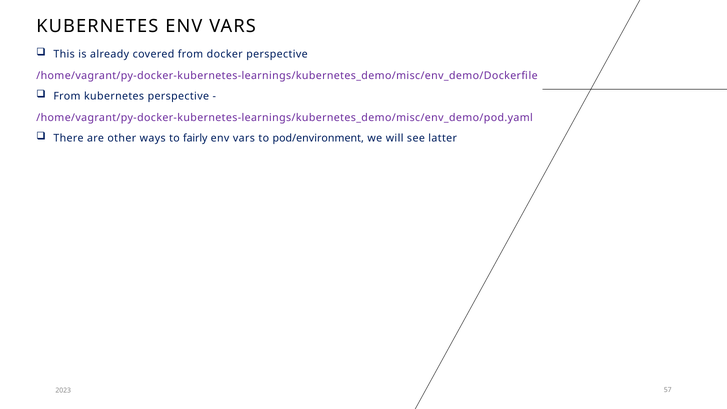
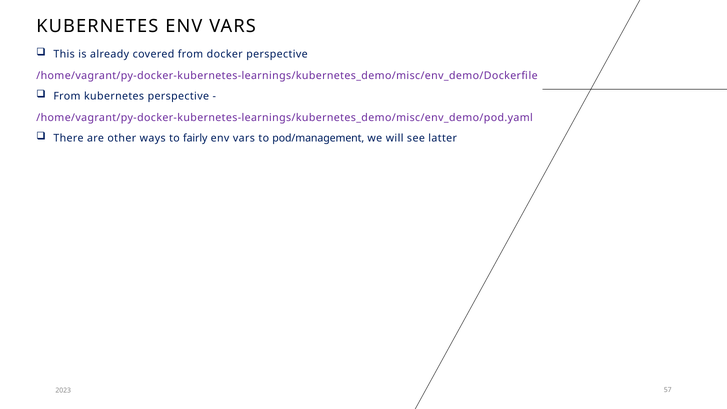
pod/environment: pod/environment -> pod/management
